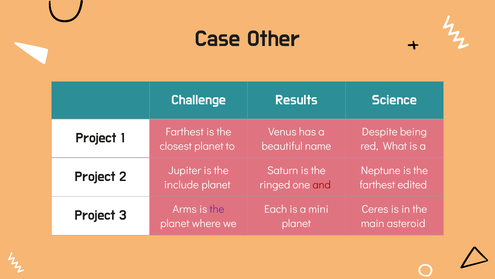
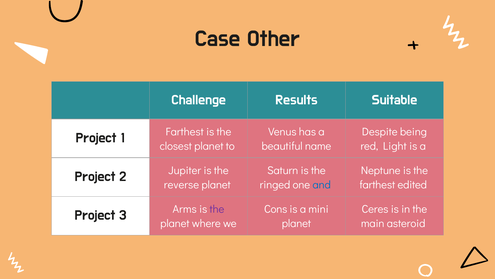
Science: Science -> Suitable
What: What -> Light
include: include -> reverse
and colour: red -> blue
Each: Each -> Cons
